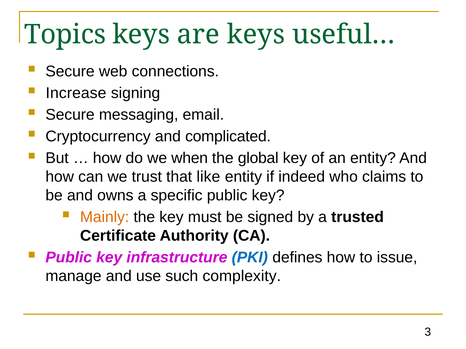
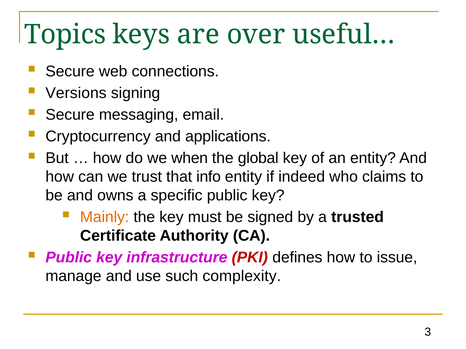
are keys: keys -> over
Increase: Increase -> Versions
complicated: complicated -> applications
like: like -> info
PKI colour: blue -> red
